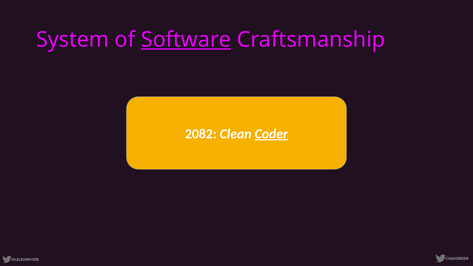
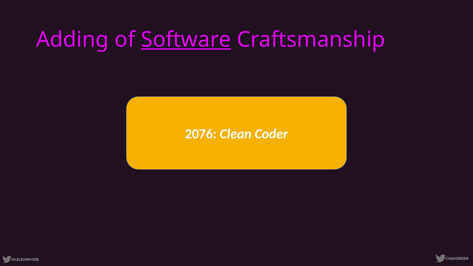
System: System -> Adding
2082: 2082 -> 2076
Coder underline: present -> none
